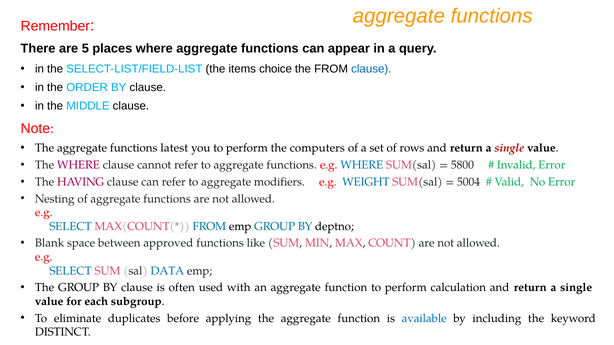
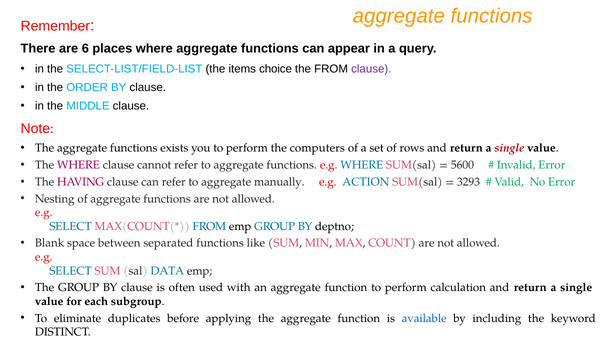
5: 5 -> 6
clause at (371, 69) colour: blue -> purple
latest: latest -> exists
5800: 5800 -> 5600
modifiers: modifiers -> manually
WEIGHT: WEIGHT -> ACTION
5004: 5004 -> 3293
approved: approved -> separated
